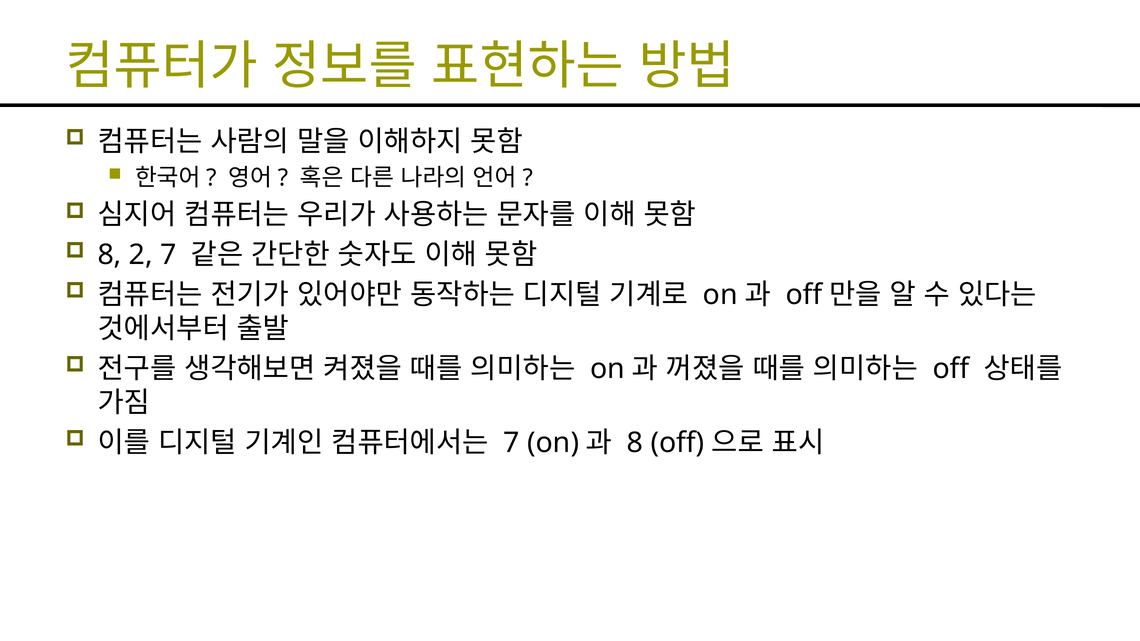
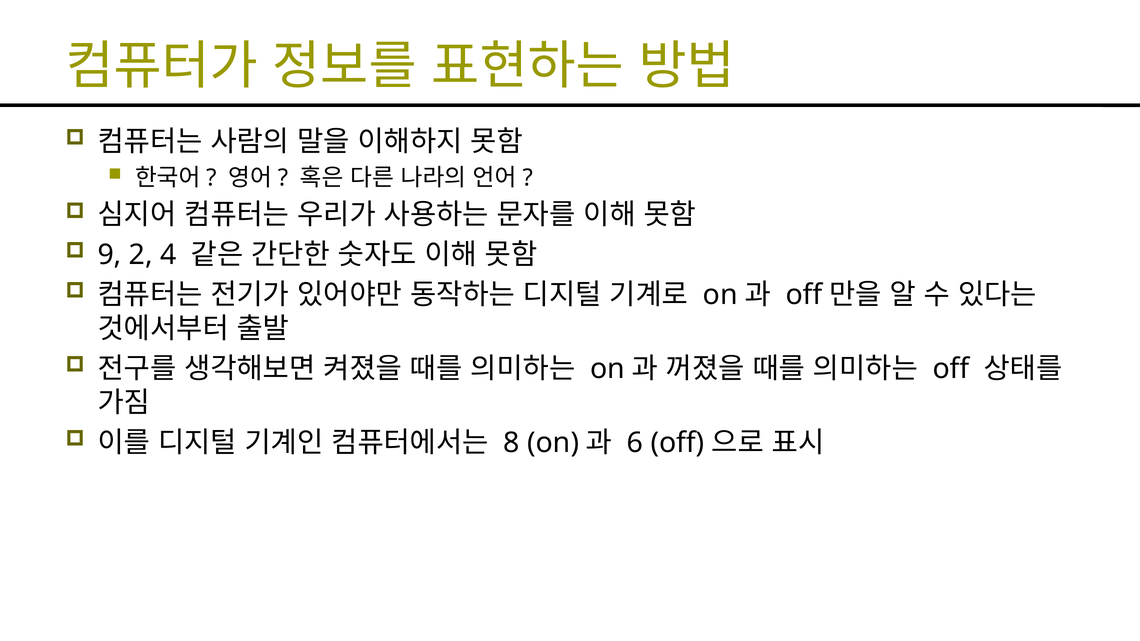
8 at (110, 255): 8 -> 9
2 7: 7 -> 4
7 at (512, 443): 7 -> 8
8 at (635, 443): 8 -> 6
